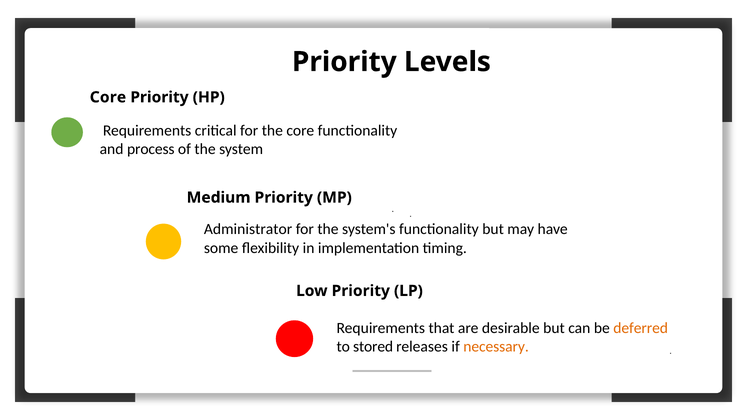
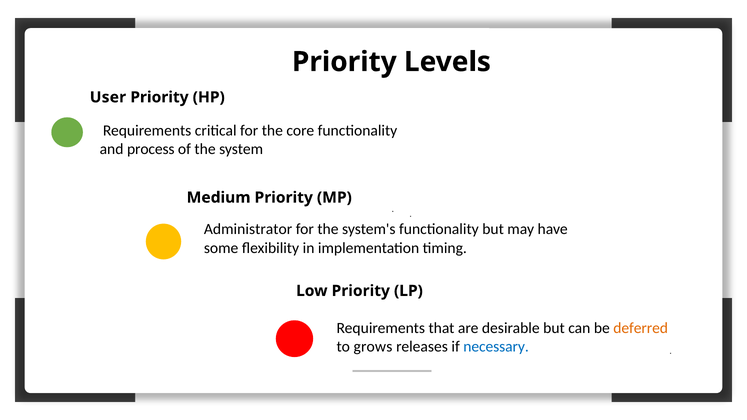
Core at (108, 97): Core -> User
stored: stored -> grows
necessary colour: orange -> blue
